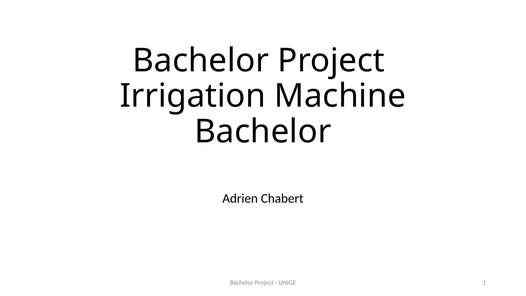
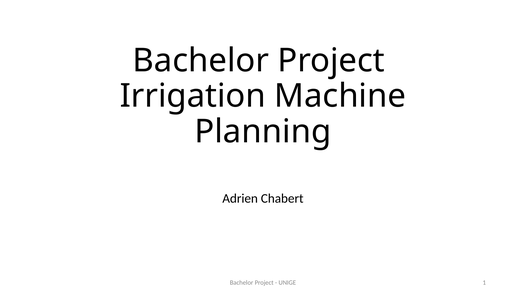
Bachelor at (263, 131): Bachelor -> Planning
